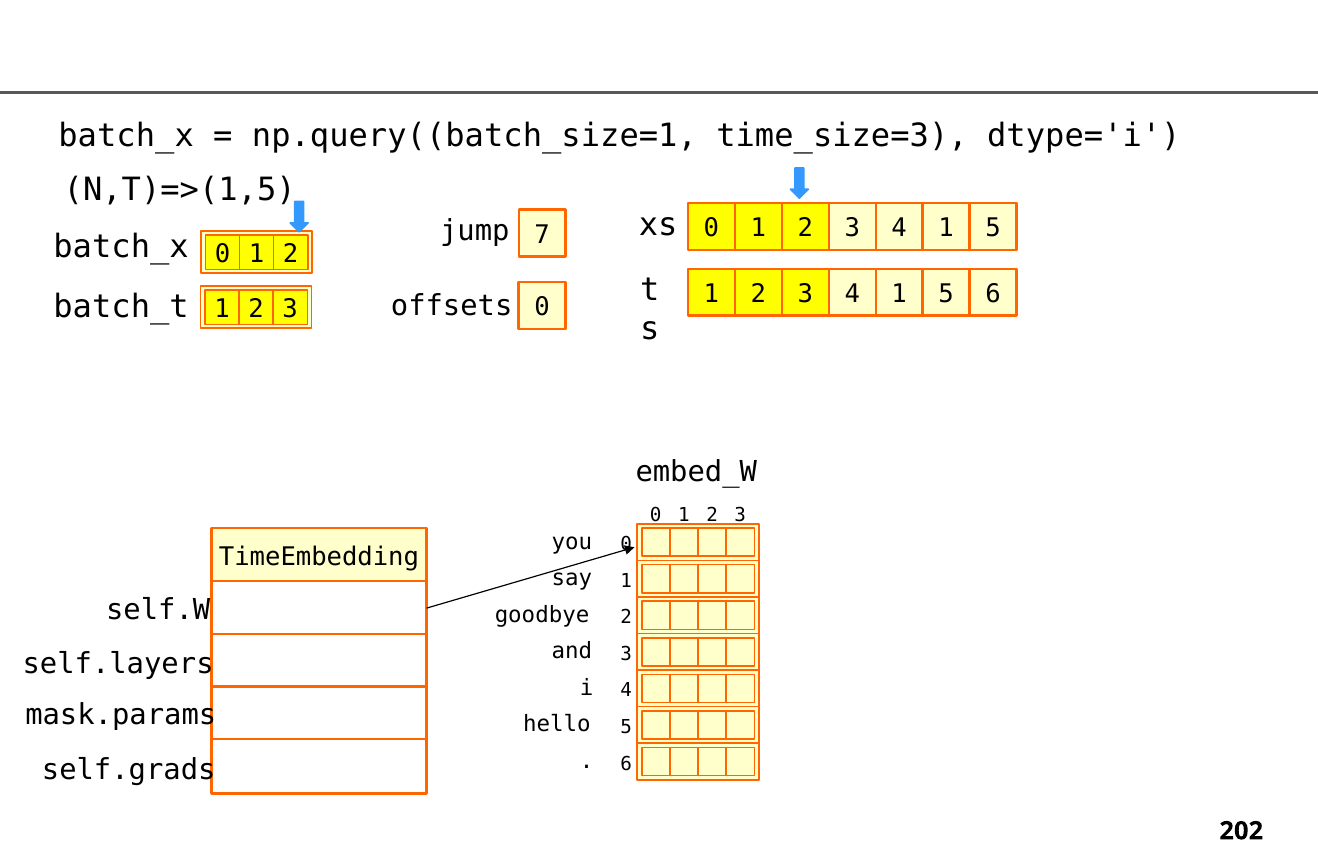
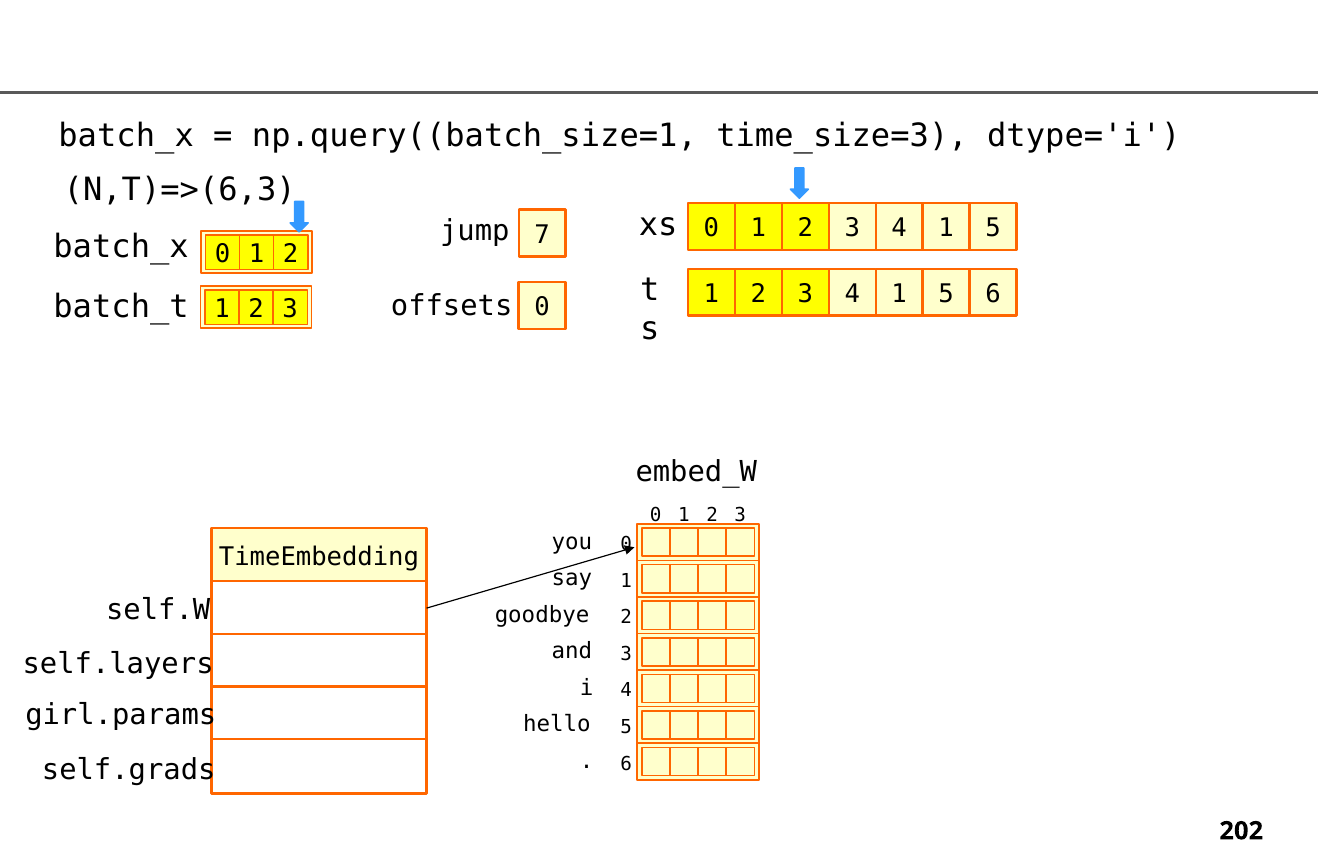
N,T)=>(1,5: N,T)=>(1,5 -> N,T)=>(6,3
mask.params: mask.params -> girl.params
